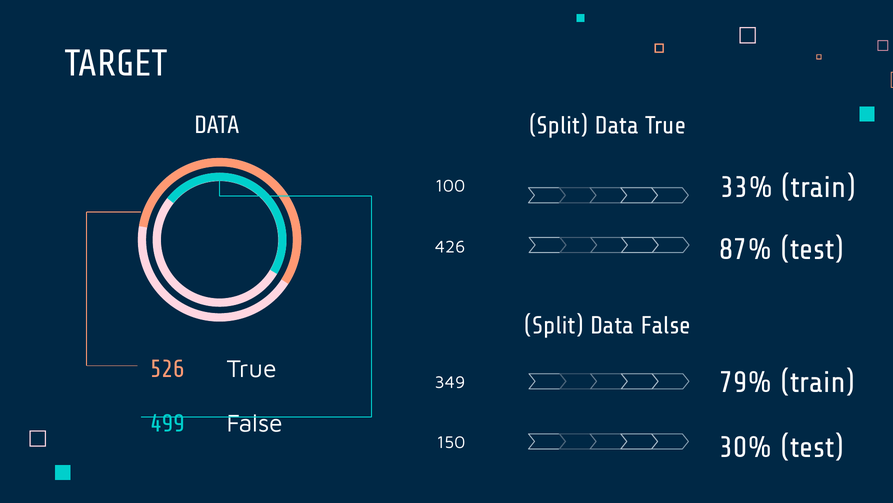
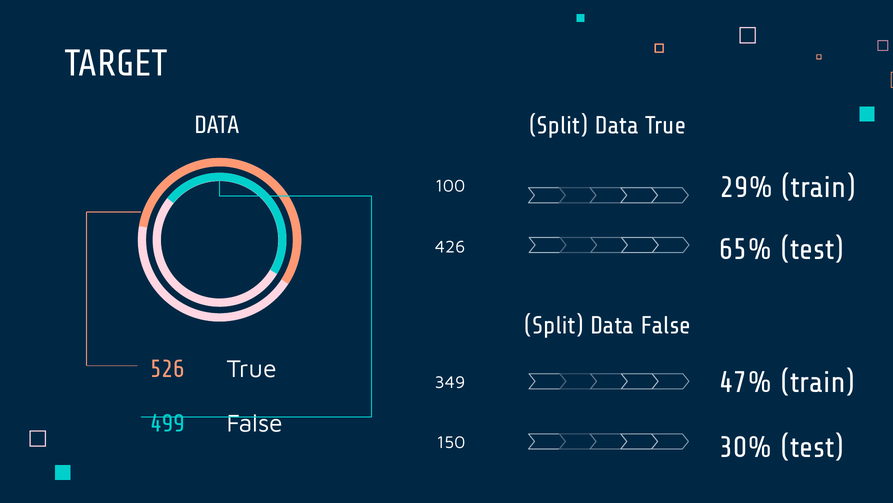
33%: 33% -> 29%
87%: 87% -> 65%
79%: 79% -> 47%
